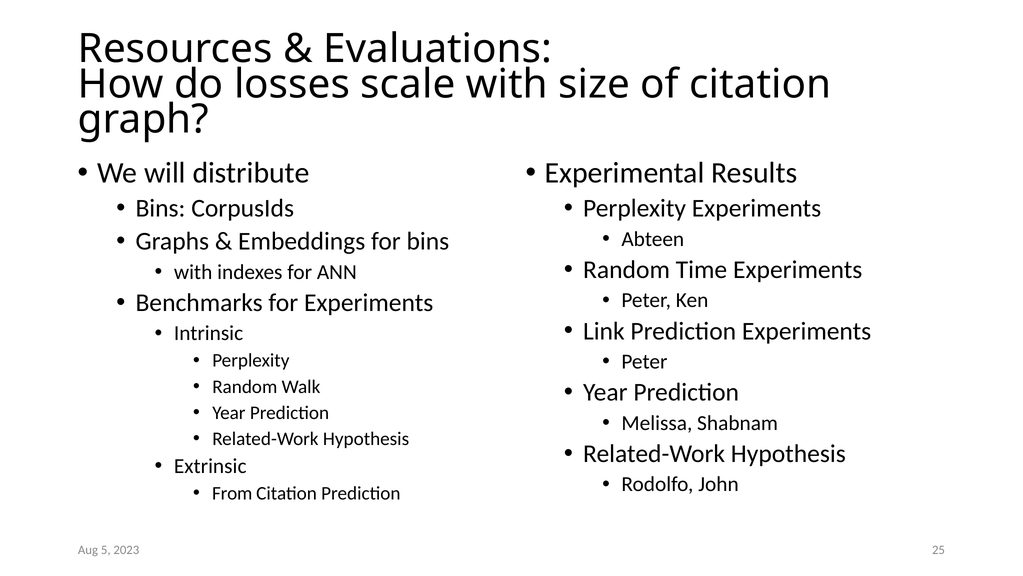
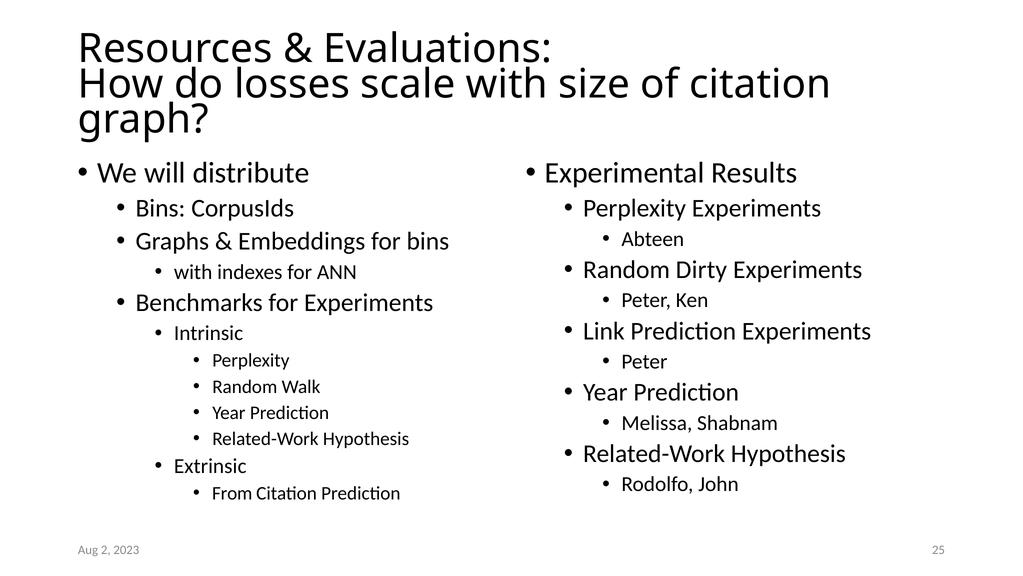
Time: Time -> Dirty
5: 5 -> 2
